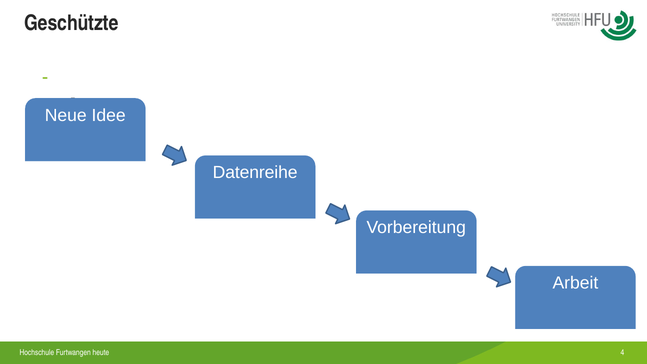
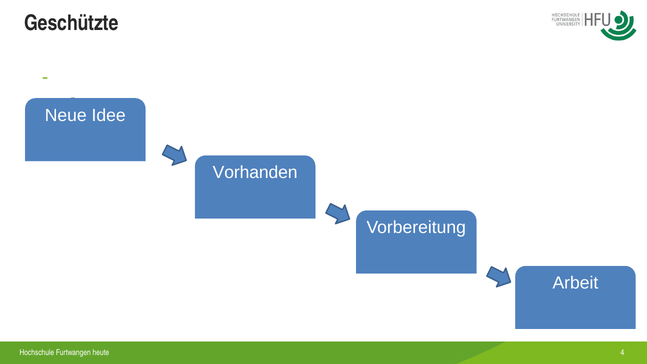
Datenreihe: Datenreihe -> Vorhanden
